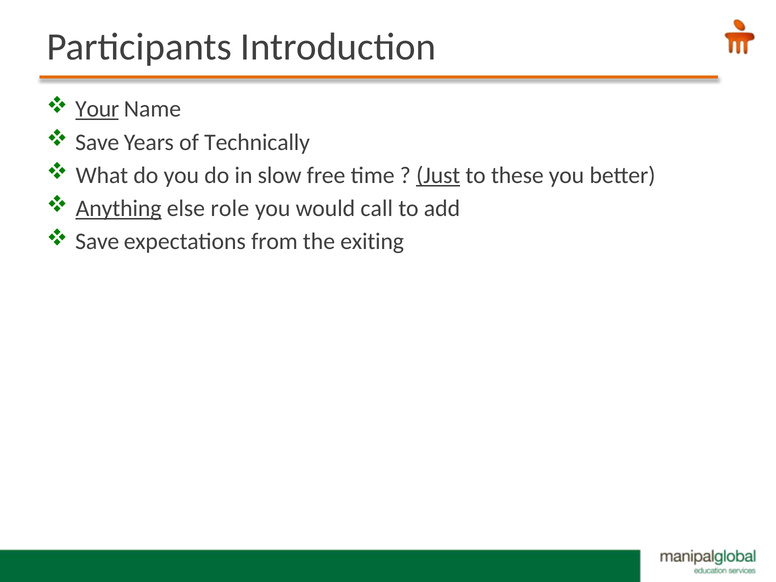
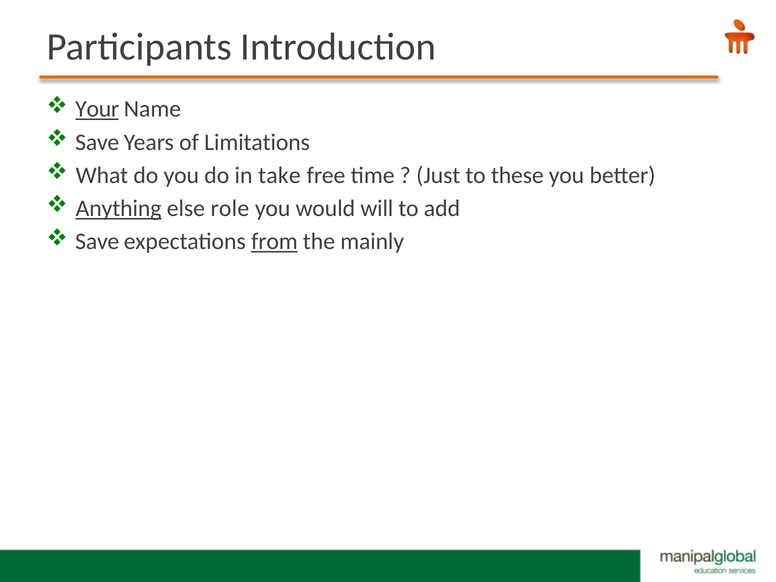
Technically: Technically -> Limitations
slow: slow -> take
Just underline: present -> none
call: call -> will
from underline: none -> present
exiting: exiting -> mainly
